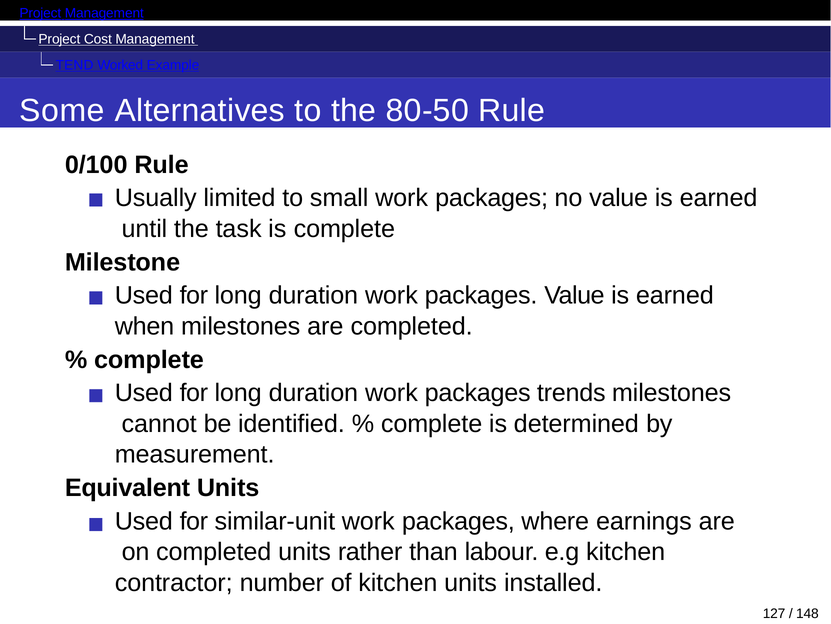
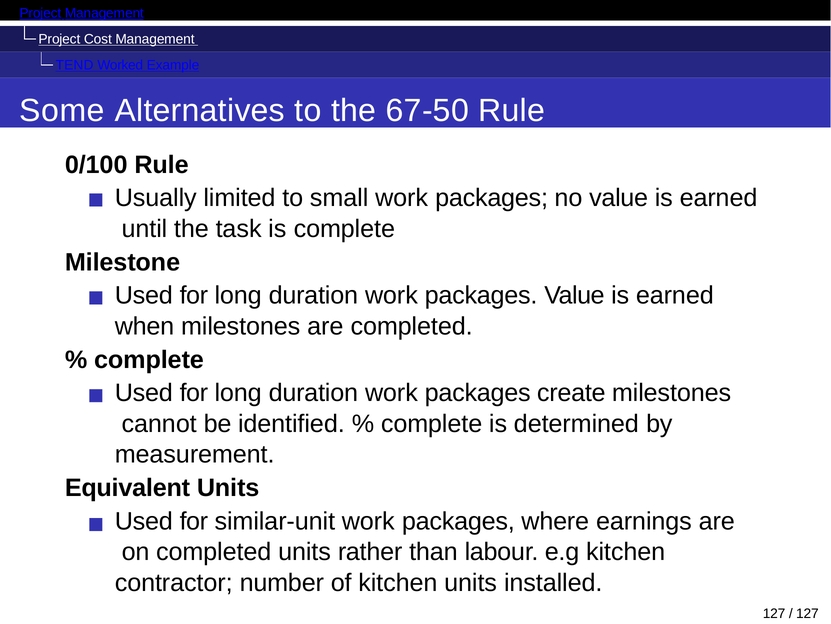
80-50: 80-50 -> 67-50
trends: trends -> create
148 at (807, 614): 148 -> 127
